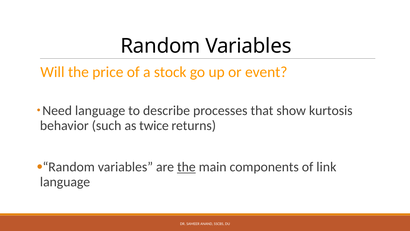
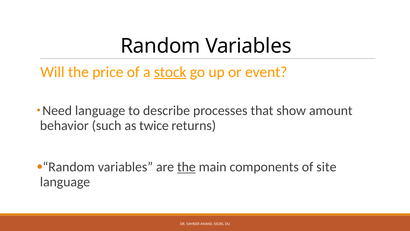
stock underline: none -> present
kurtosis: kurtosis -> amount
link: link -> site
